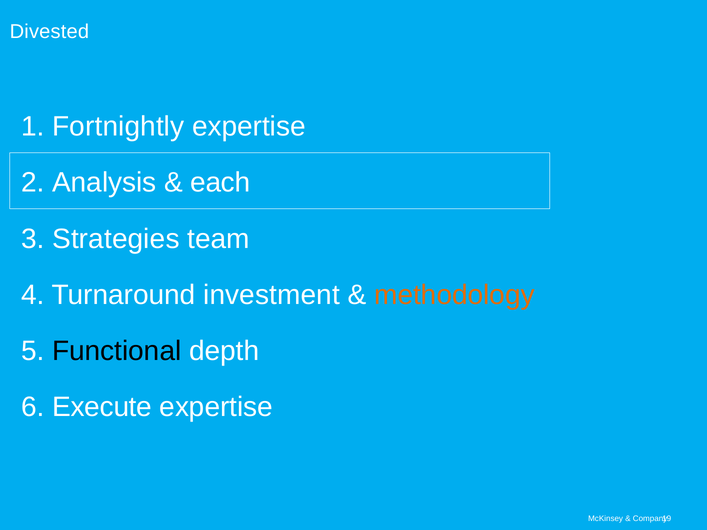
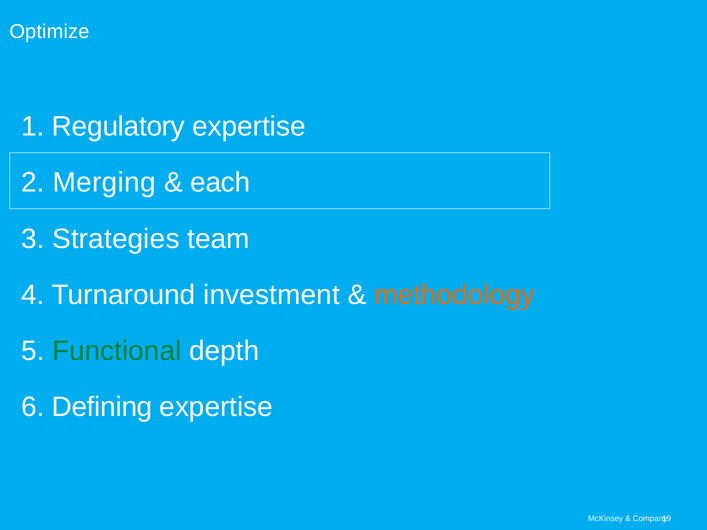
Divested: Divested -> Optimize
Fortnightly: Fortnightly -> Regulatory
Analysis: Analysis -> Merging
Functional colour: black -> green
Execute: Execute -> Defining
